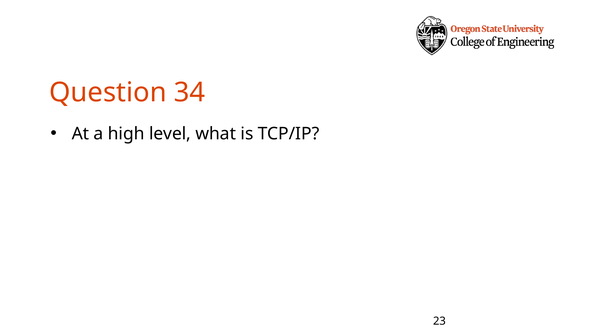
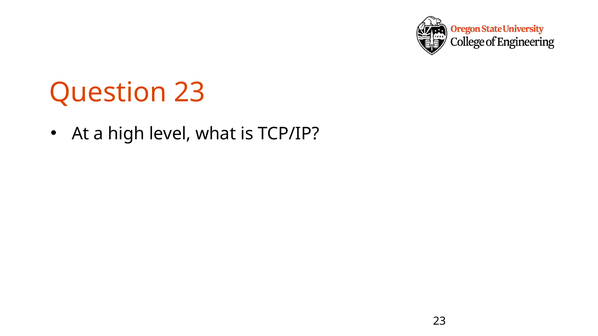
Question 34: 34 -> 23
